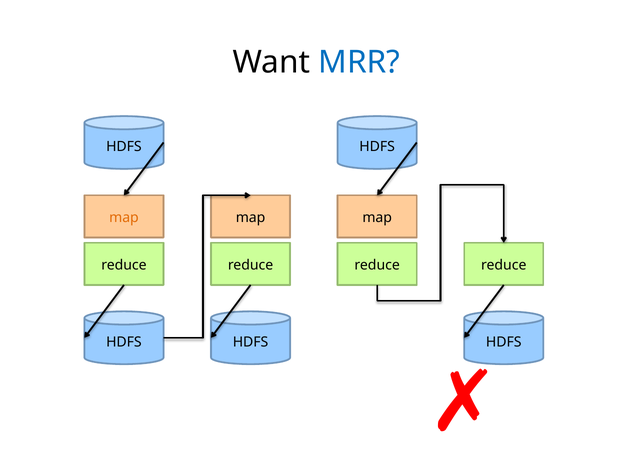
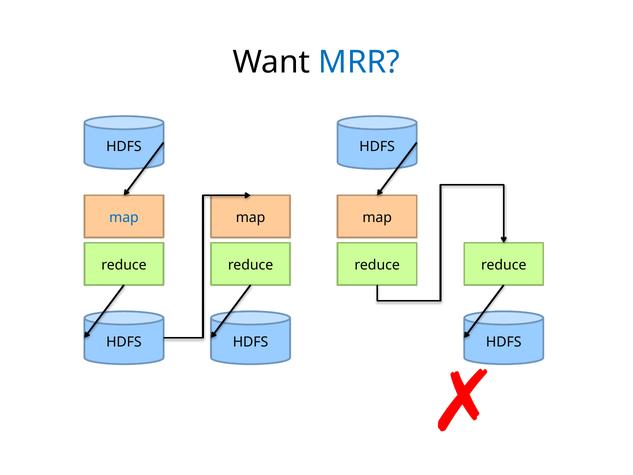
map at (124, 217) colour: orange -> blue
